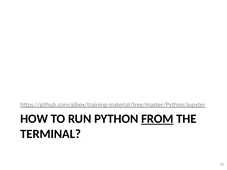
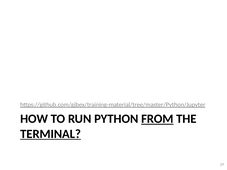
TERMINAL underline: none -> present
